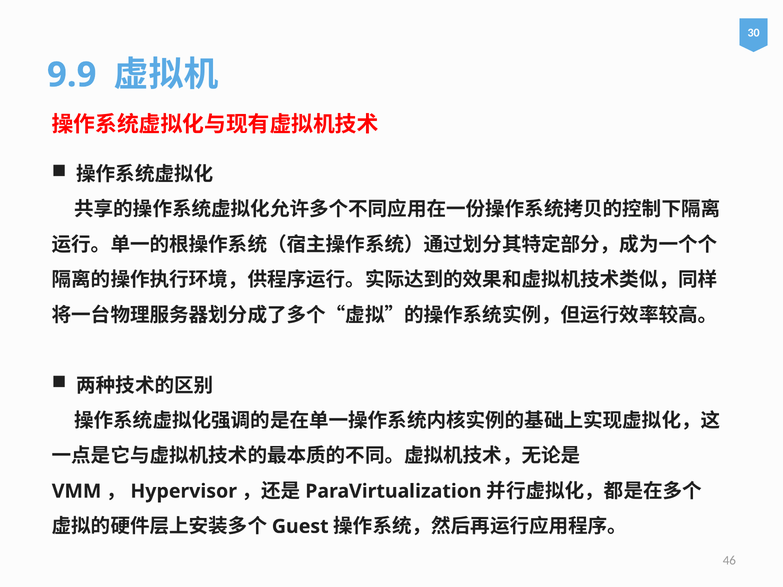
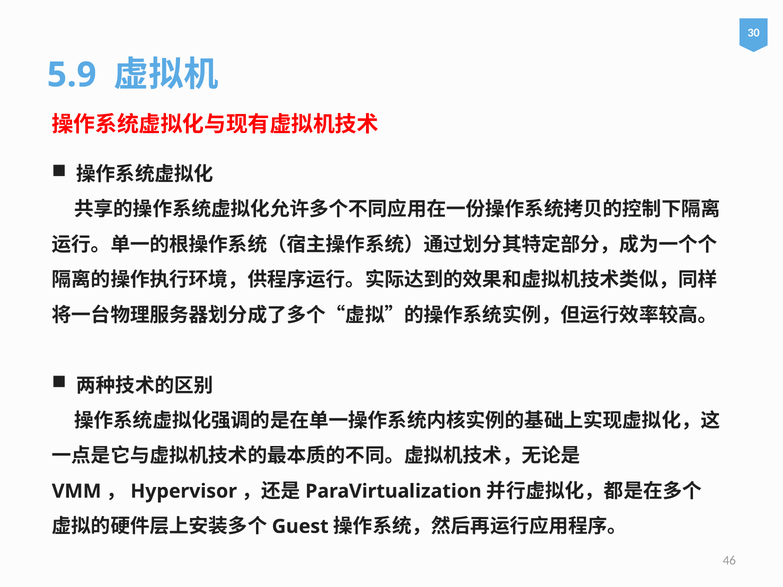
9.9: 9.9 -> 5.9
